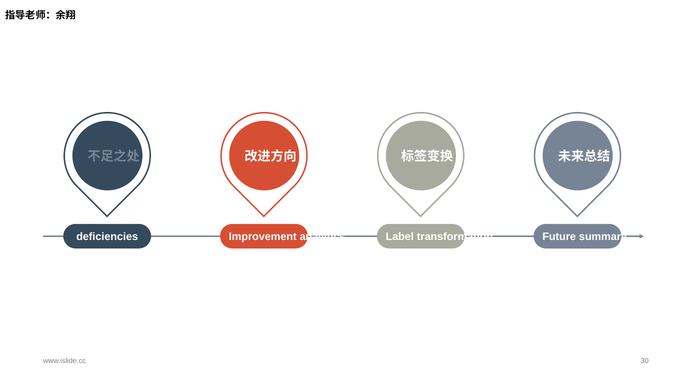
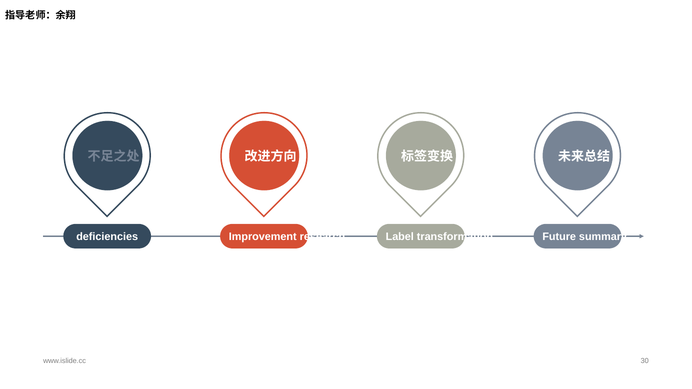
analytics: analytics -> research
